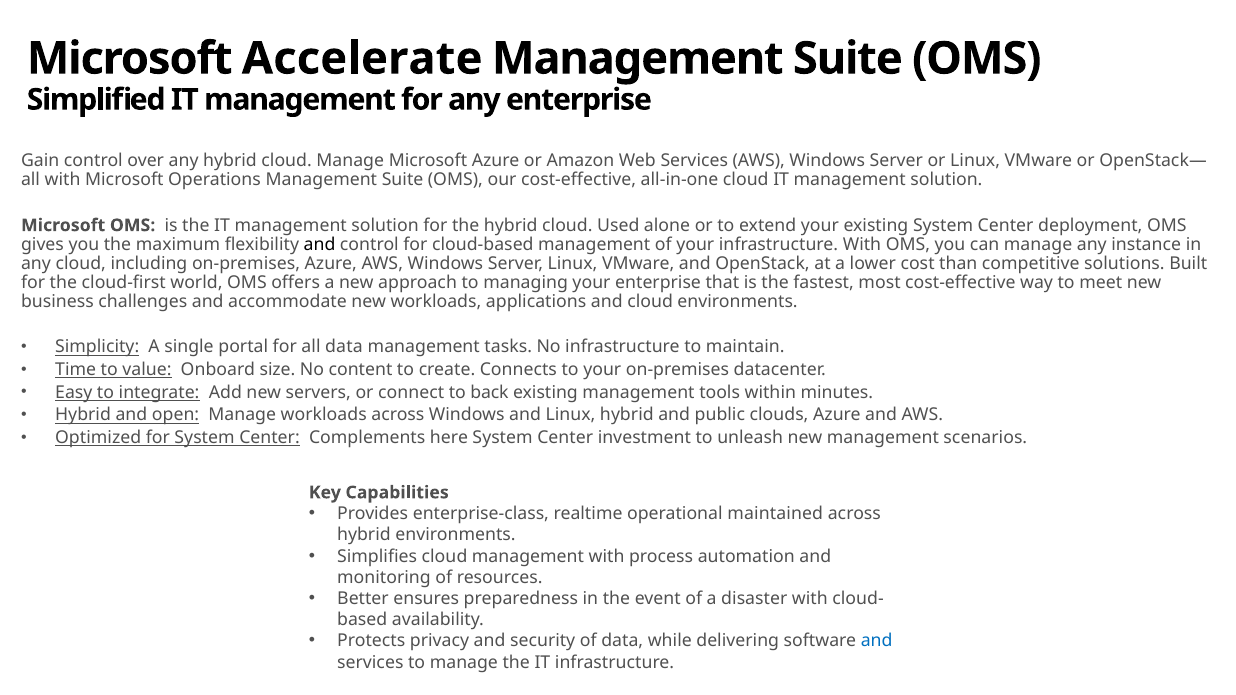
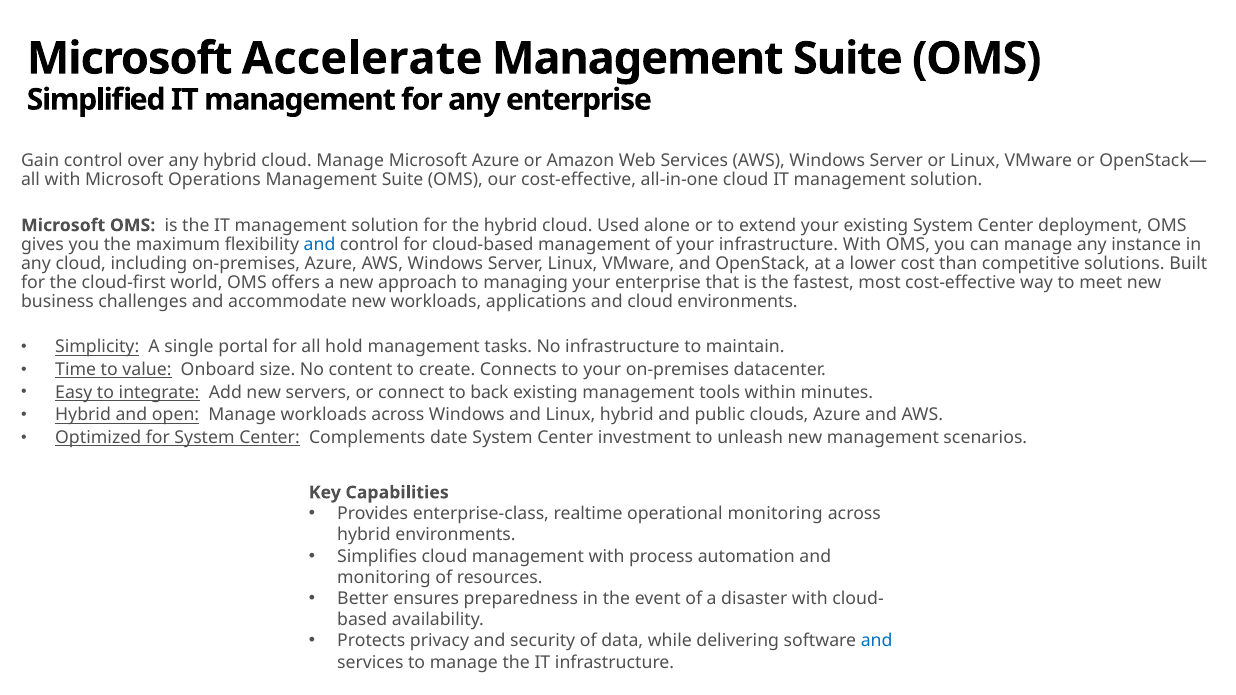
and at (320, 244) colour: black -> blue
all data: data -> hold
here: here -> date
operational maintained: maintained -> monitoring
